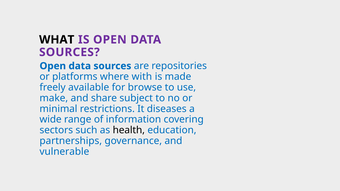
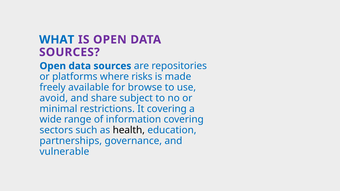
WHAT colour: black -> blue
with: with -> risks
make: make -> avoid
It diseases: diseases -> covering
